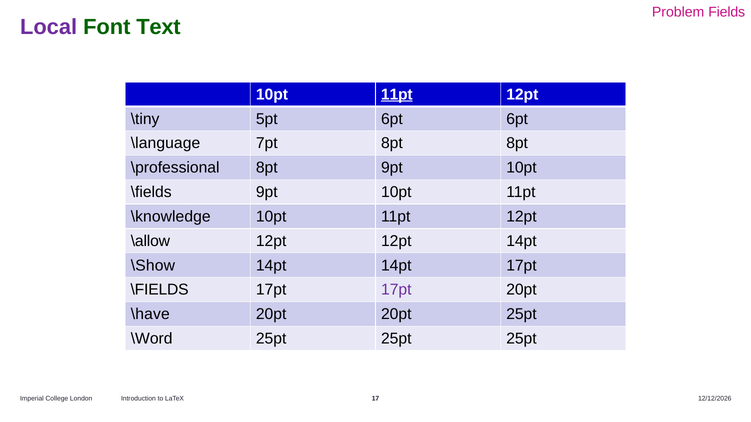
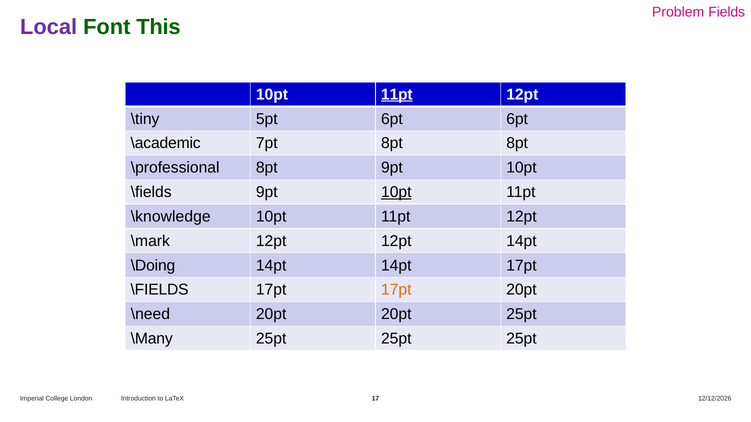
Text: Text -> This
\language: \language -> \academic
10pt at (396, 192) underline: none -> present
\allow: \allow -> \mark
\Show: \Show -> \Doing
17pt at (396, 290) colour: purple -> orange
\have: \have -> \need
\Word: \Word -> \Many
